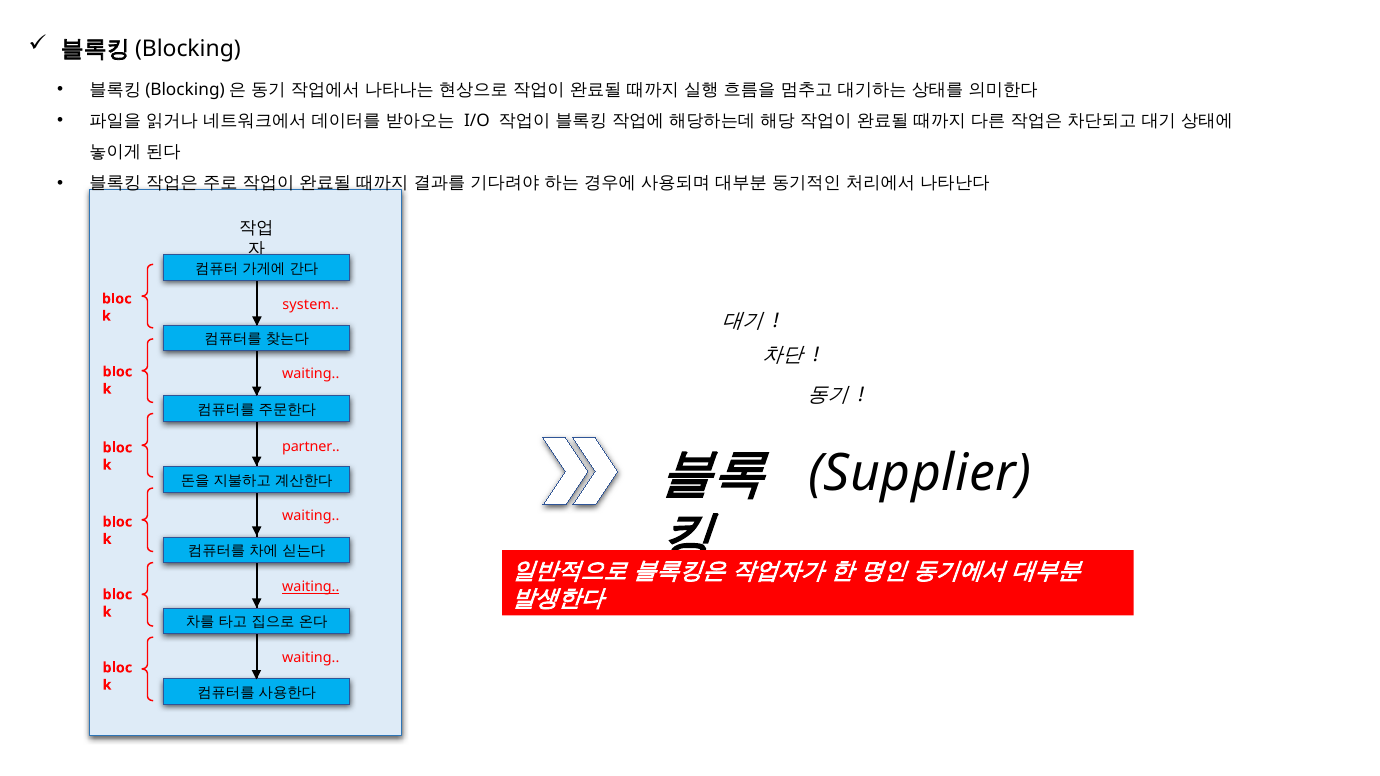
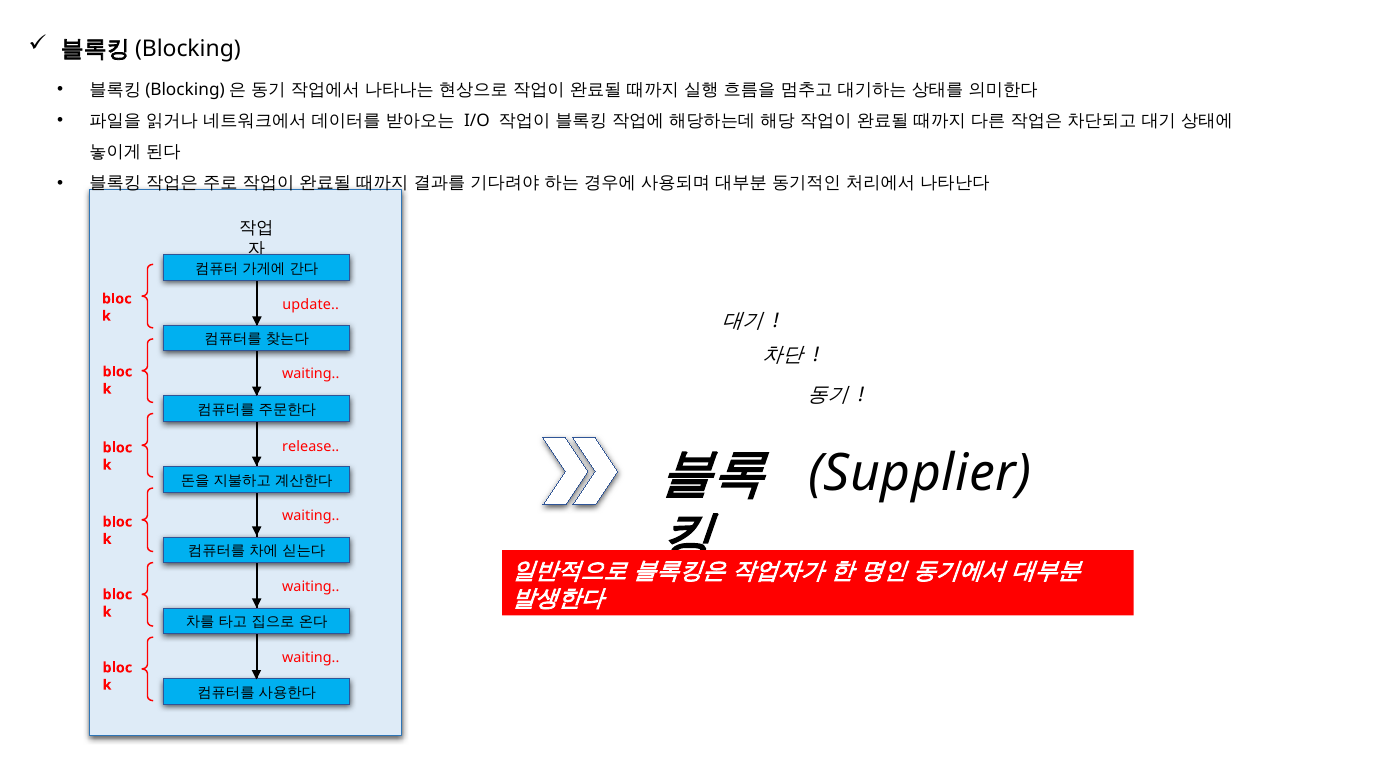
system: system -> update
partner: partner -> release
waiting at (311, 587) underline: present -> none
